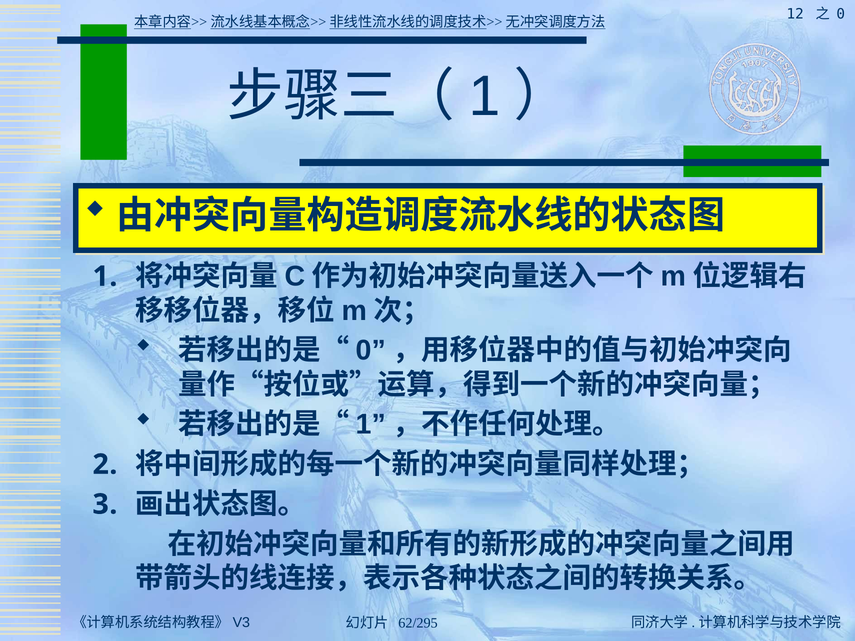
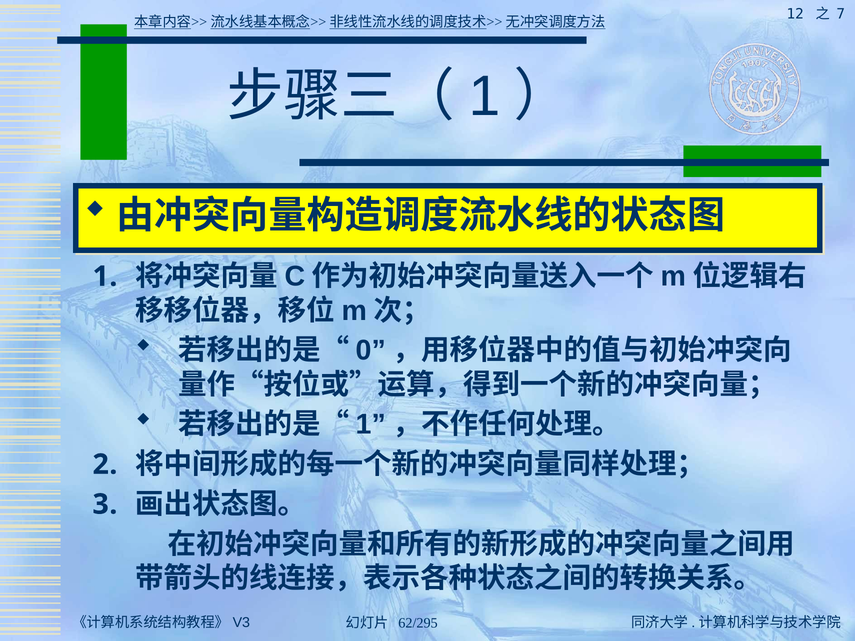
0: 0 -> 7
